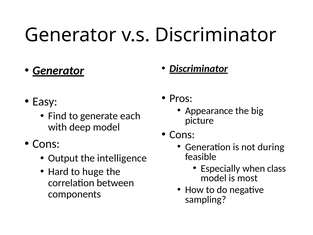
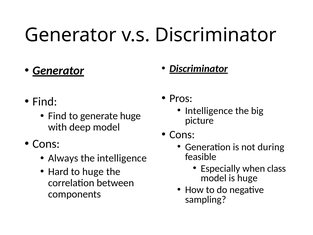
Easy at (45, 101): Easy -> Find
Appearance at (209, 111): Appearance -> Intelligence
generate each: each -> huge
Output: Output -> Always
is most: most -> huge
